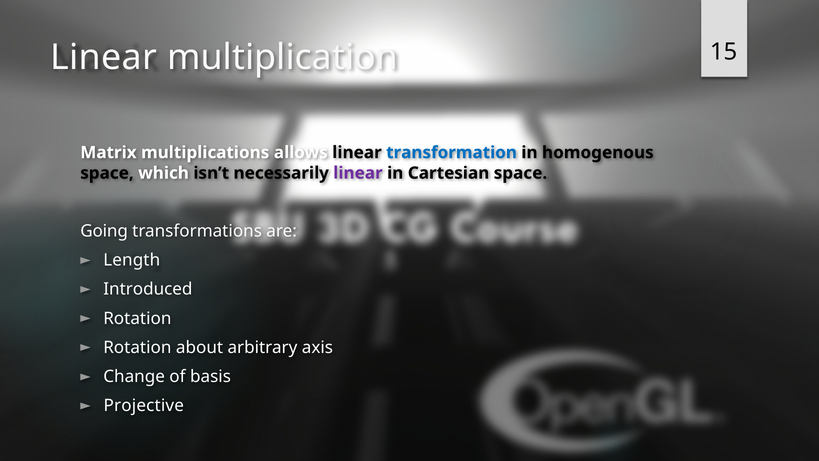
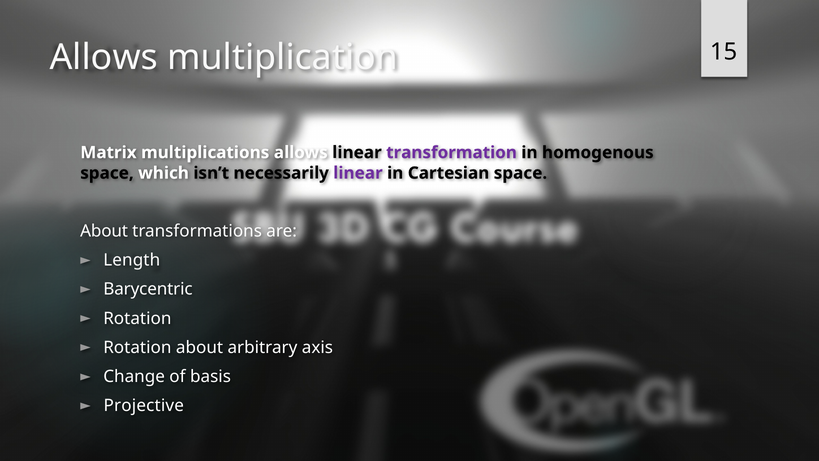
Linear at (104, 58): Linear -> Allows
transformation colour: blue -> purple
Going at (104, 231): Going -> About
Introduced: Introduced -> Barycentric
